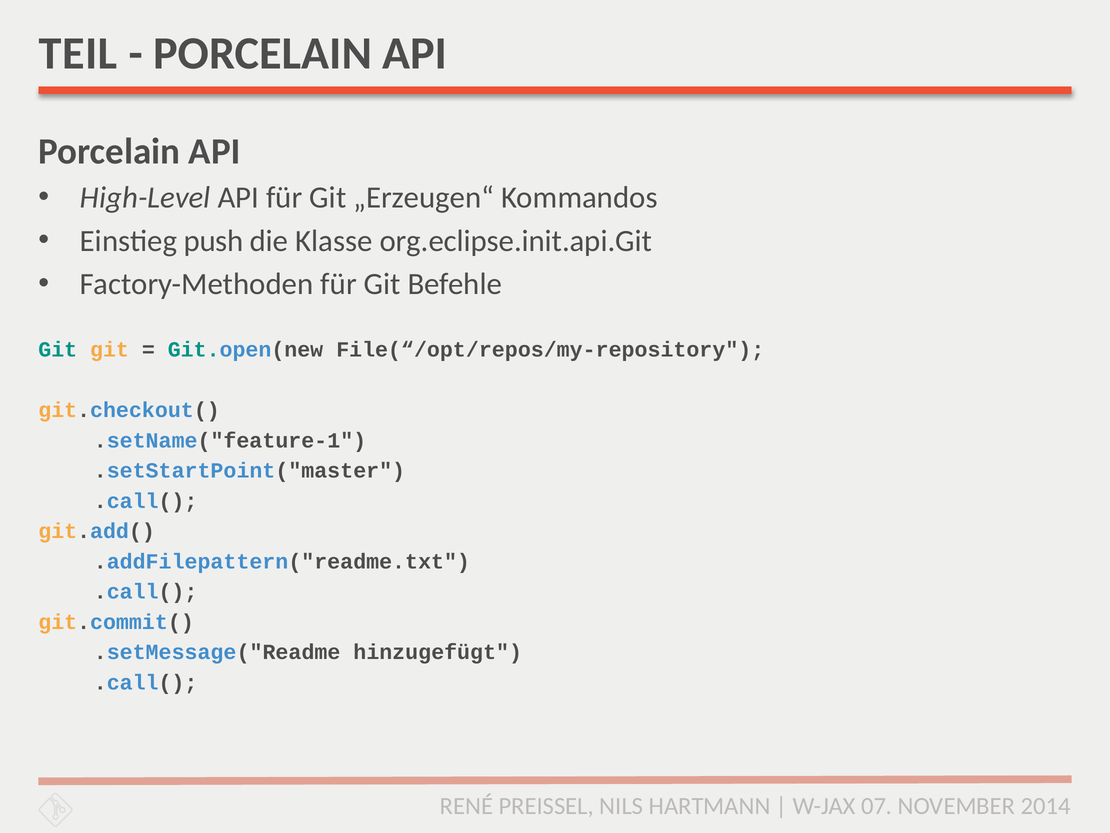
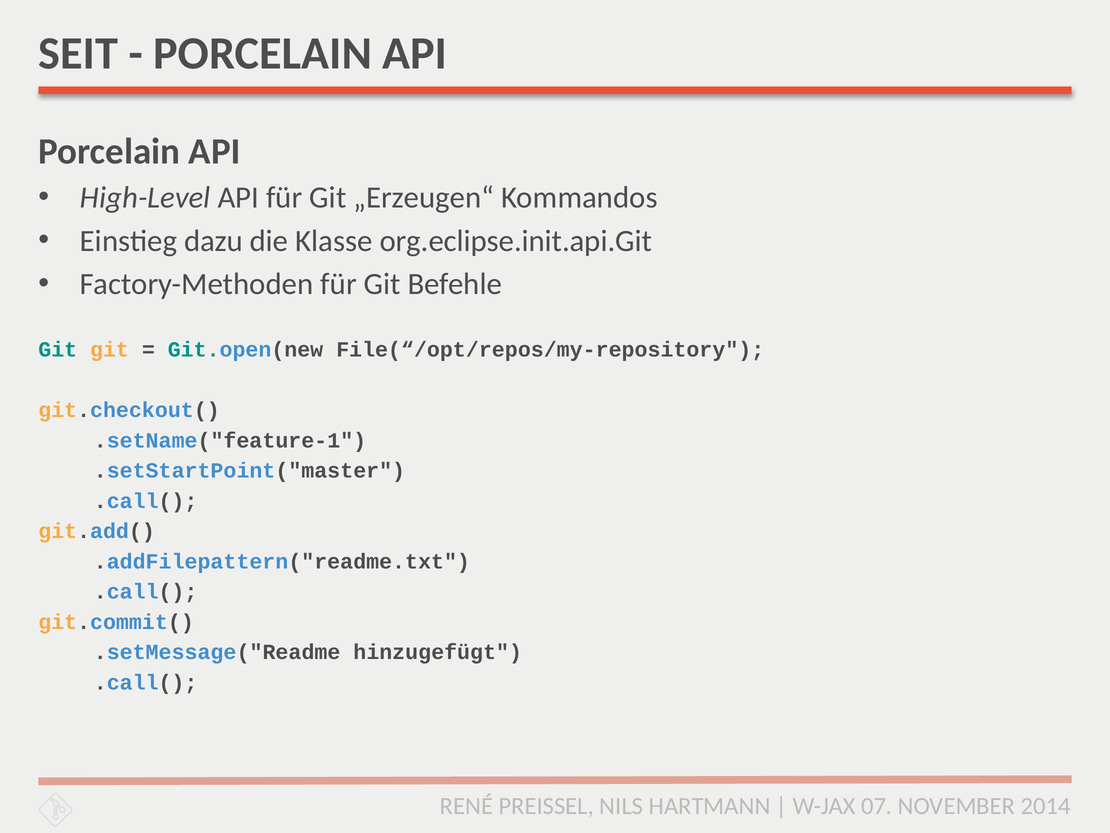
TEIL: TEIL -> SEIT
push: push -> dazu
